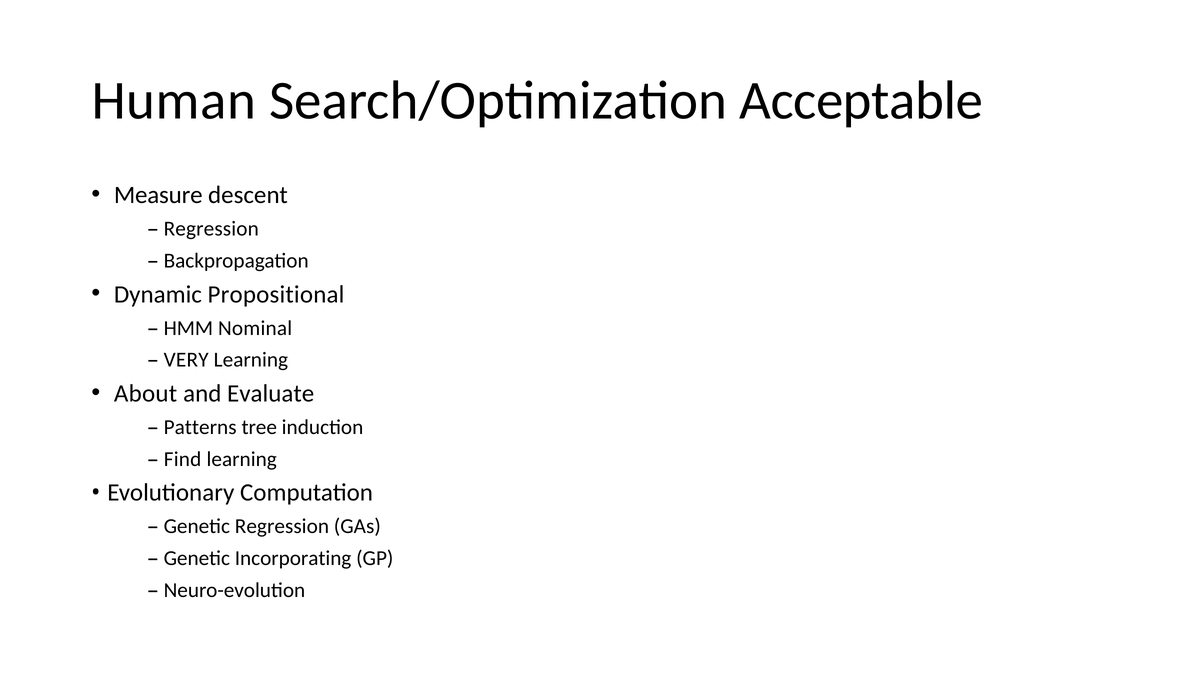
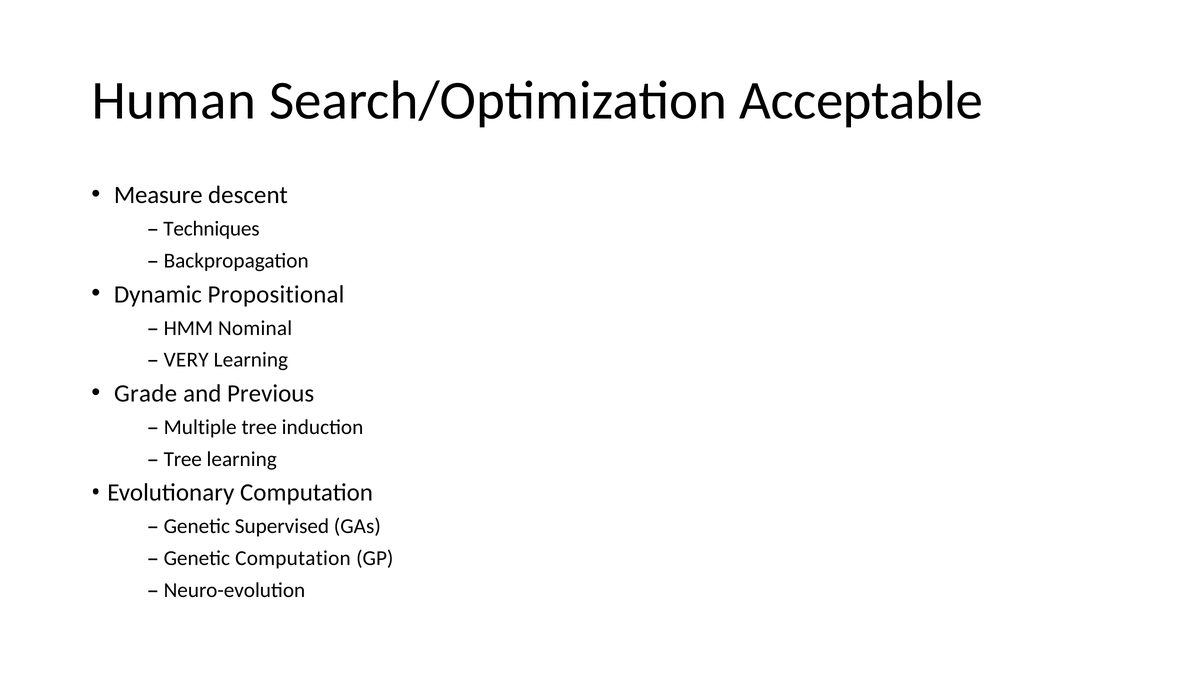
Regression at (211, 229): Regression -> Techniques
About: About -> Grade
Evaluate: Evaluate -> Previous
Patterns: Patterns -> Multiple
Find at (183, 459): Find -> Tree
Genetic Regression: Regression -> Supervised
Genetic Incorporating: Incorporating -> Computation
